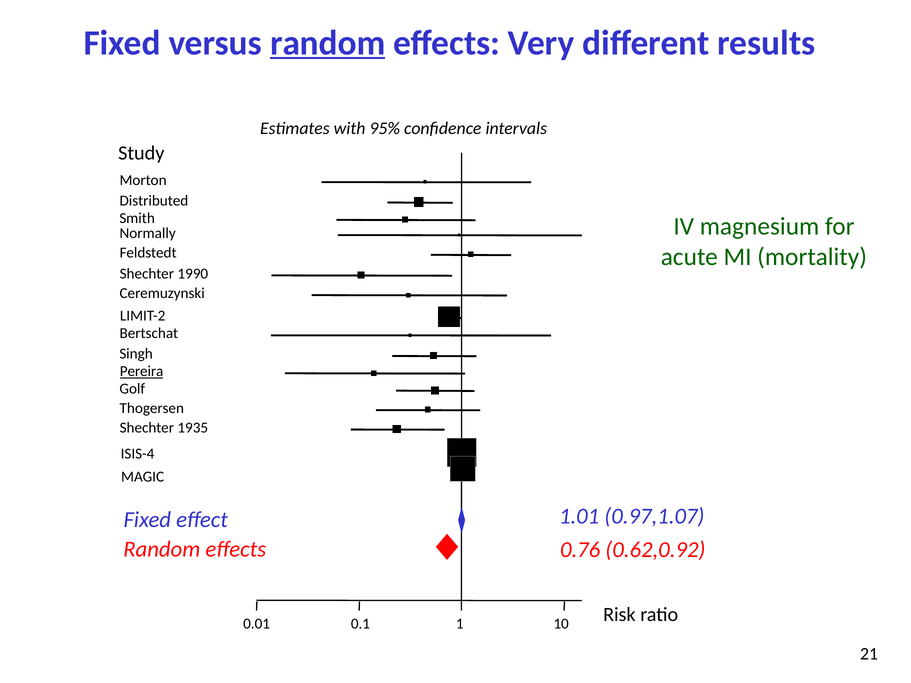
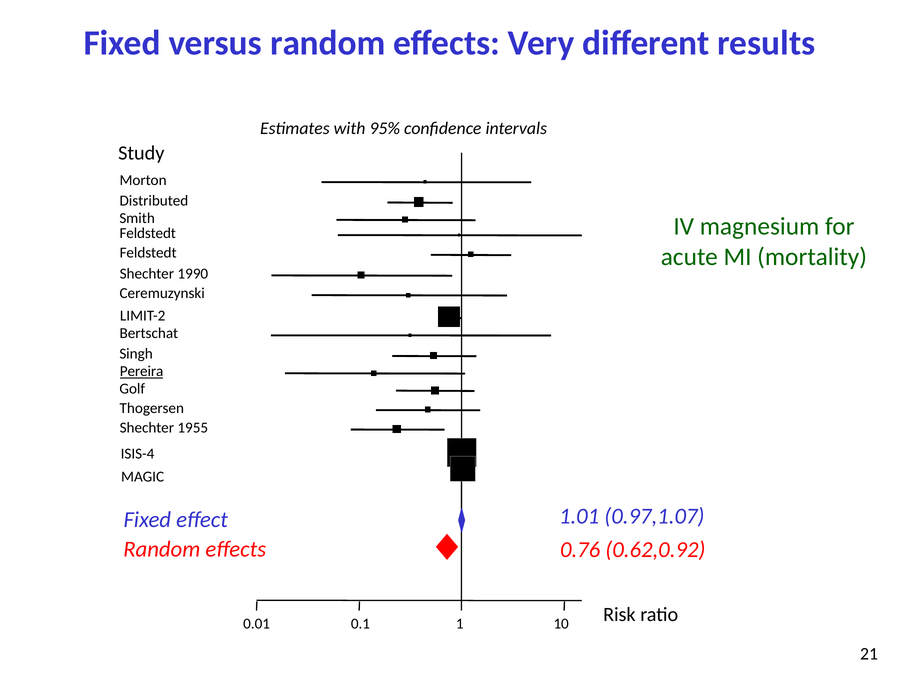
random at (328, 43) underline: present -> none
Normally at (148, 233): Normally -> Feldstedt
1935: 1935 -> 1955
